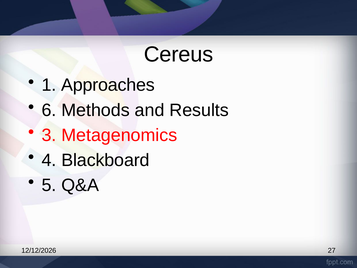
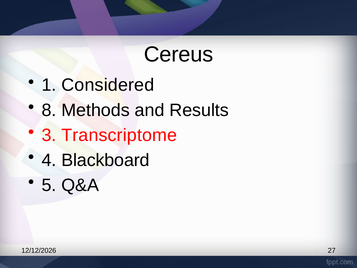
Approaches: Approaches -> Considered
6: 6 -> 8
Metagenomics: Metagenomics -> Transcriptome
